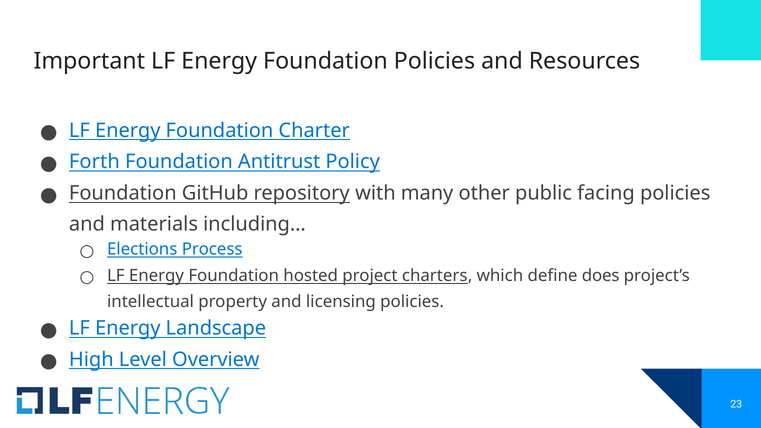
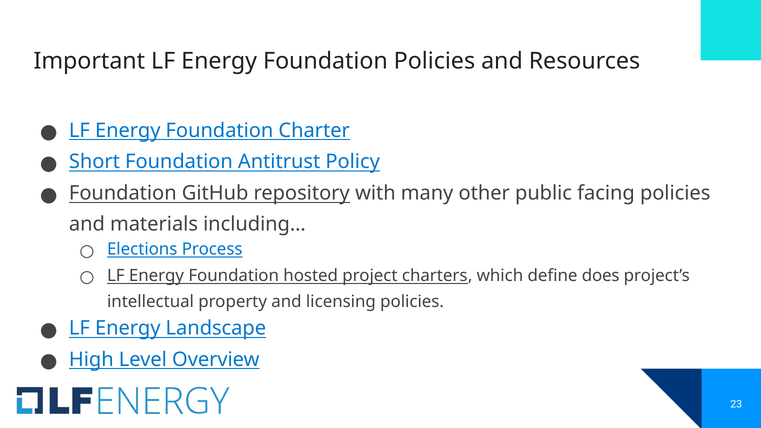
Forth: Forth -> Short
